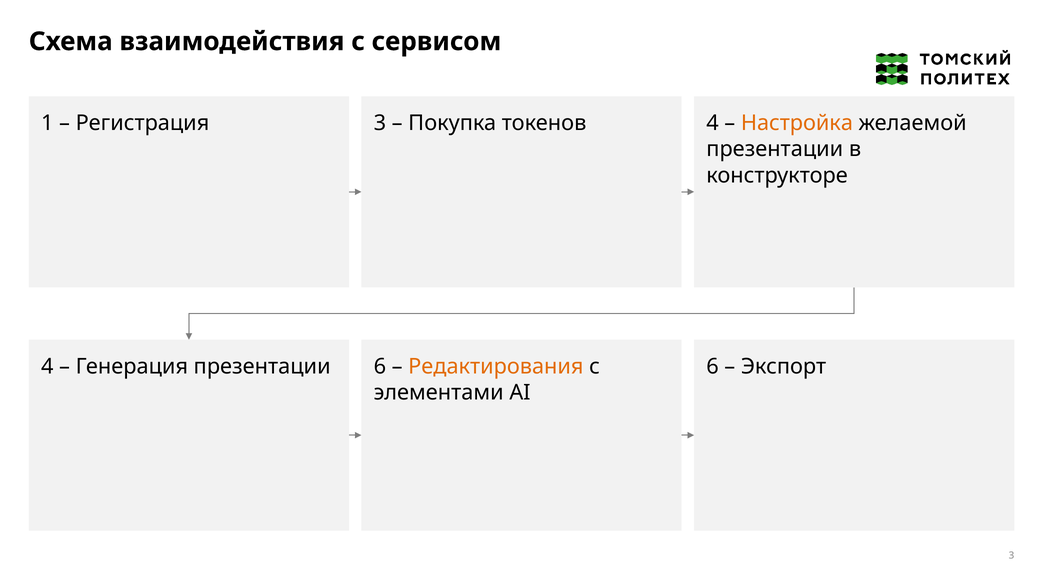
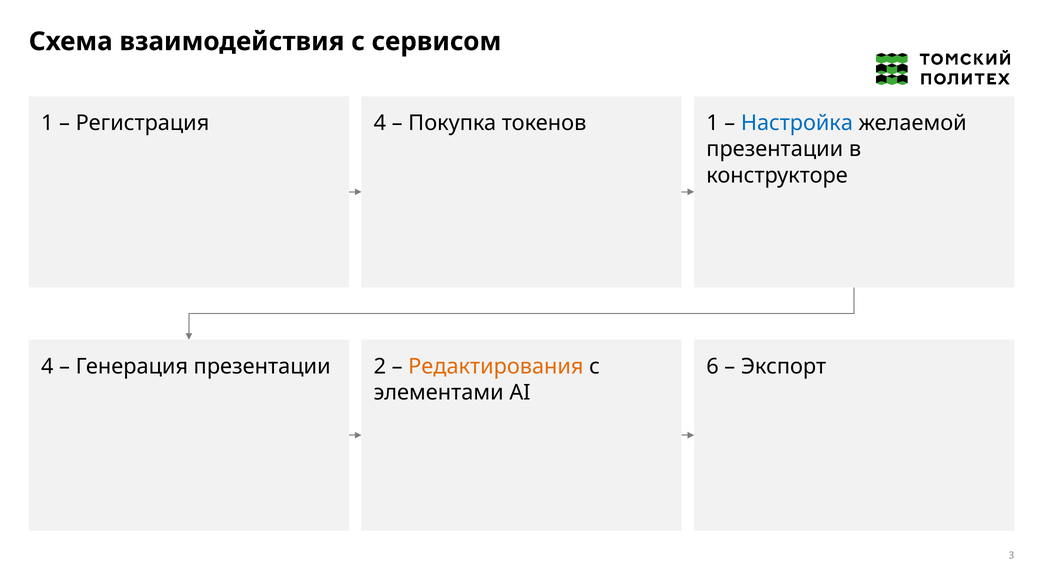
Регистрация 3: 3 -> 4
токенов 4: 4 -> 1
Настройка colour: orange -> blue
презентации 6: 6 -> 2
